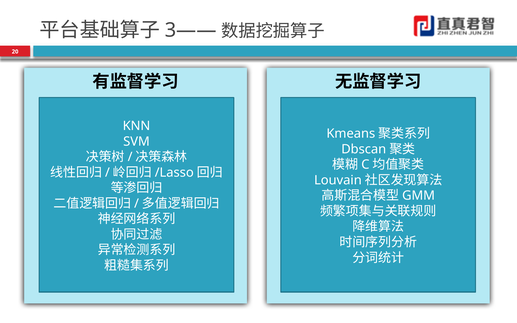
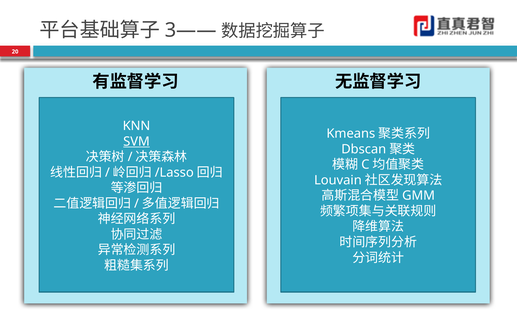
SVM underline: none -> present
